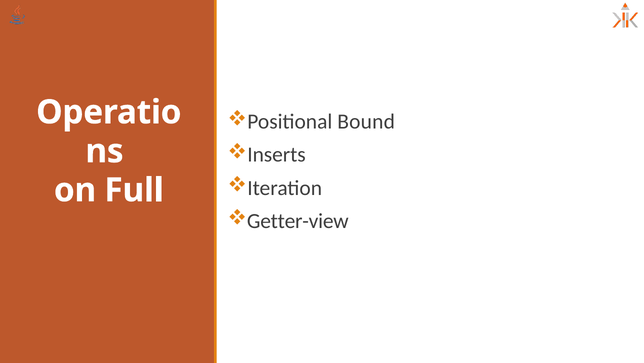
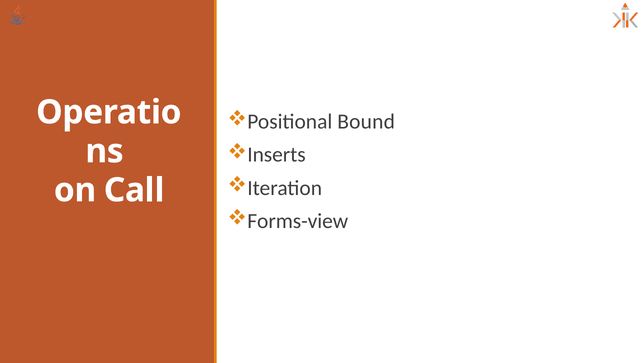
Full: Full -> Call
Getter-view: Getter-view -> Forms-view
